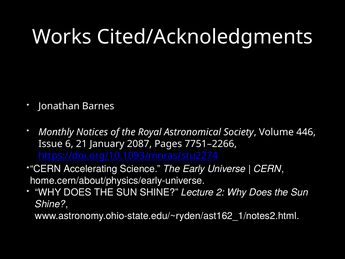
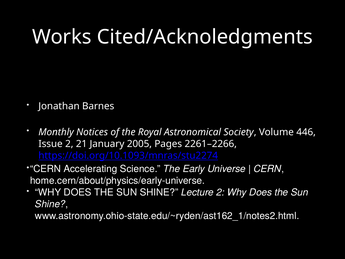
Issue 6: 6 -> 2
2087: 2087 -> 2005
7751–2266: 7751–2266 -> 2261–2266
